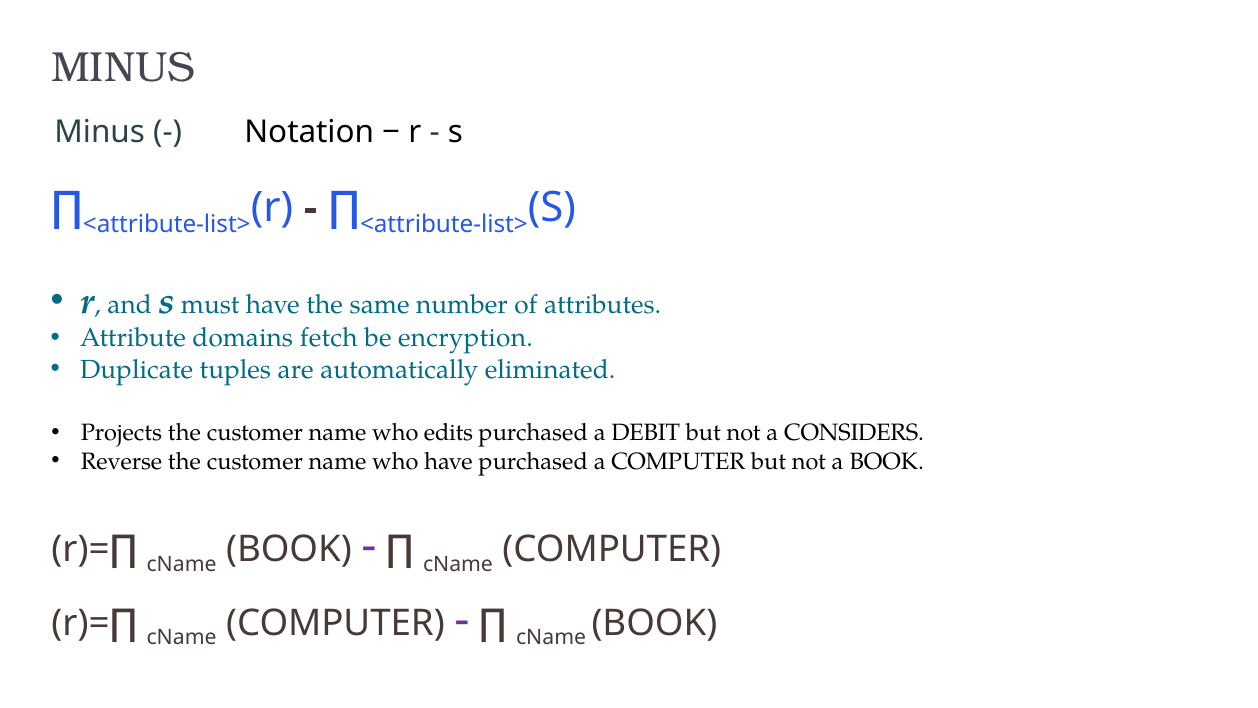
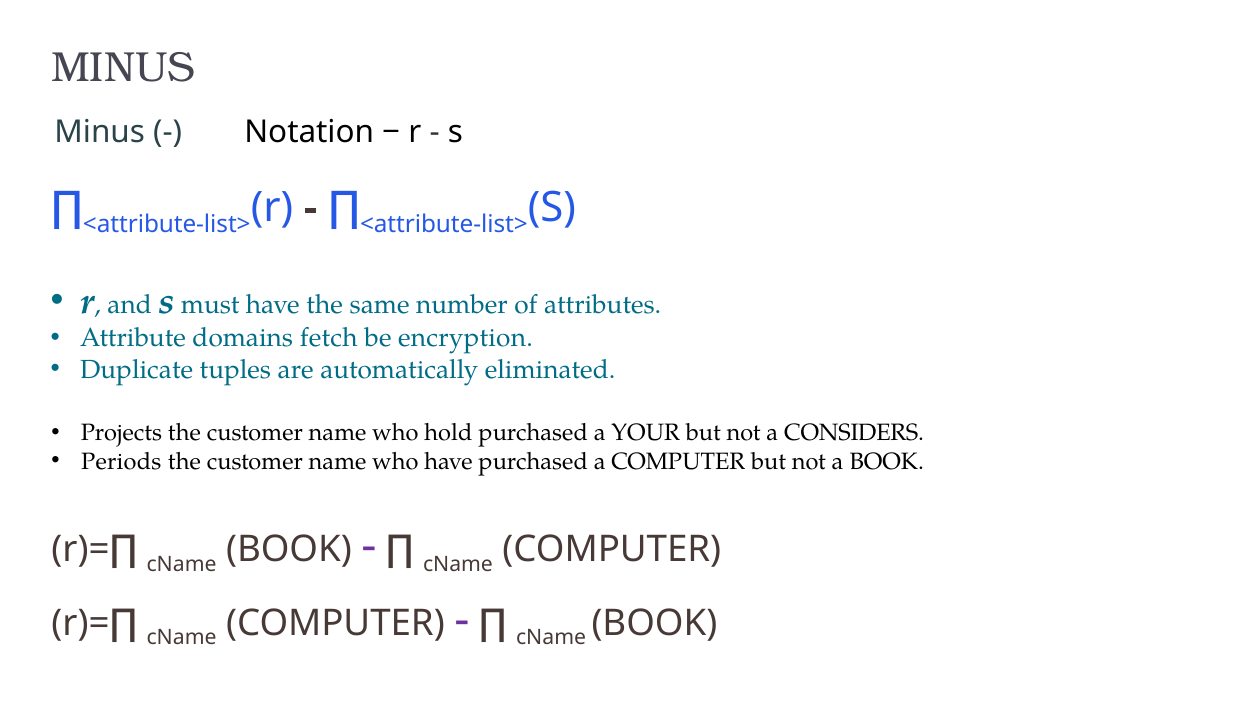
edits: edits -> hold
DEBIT: DEBIT -> YOUR
Reverse: Reverse -> Periods
